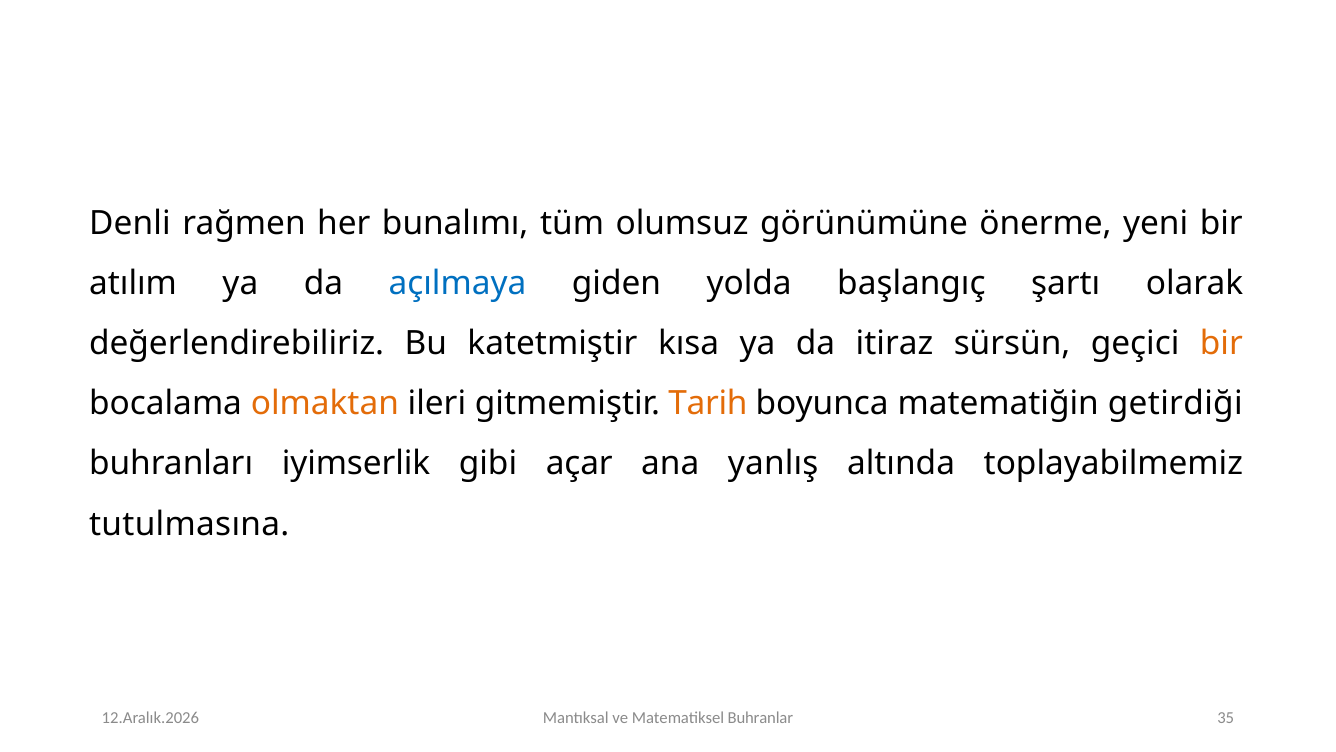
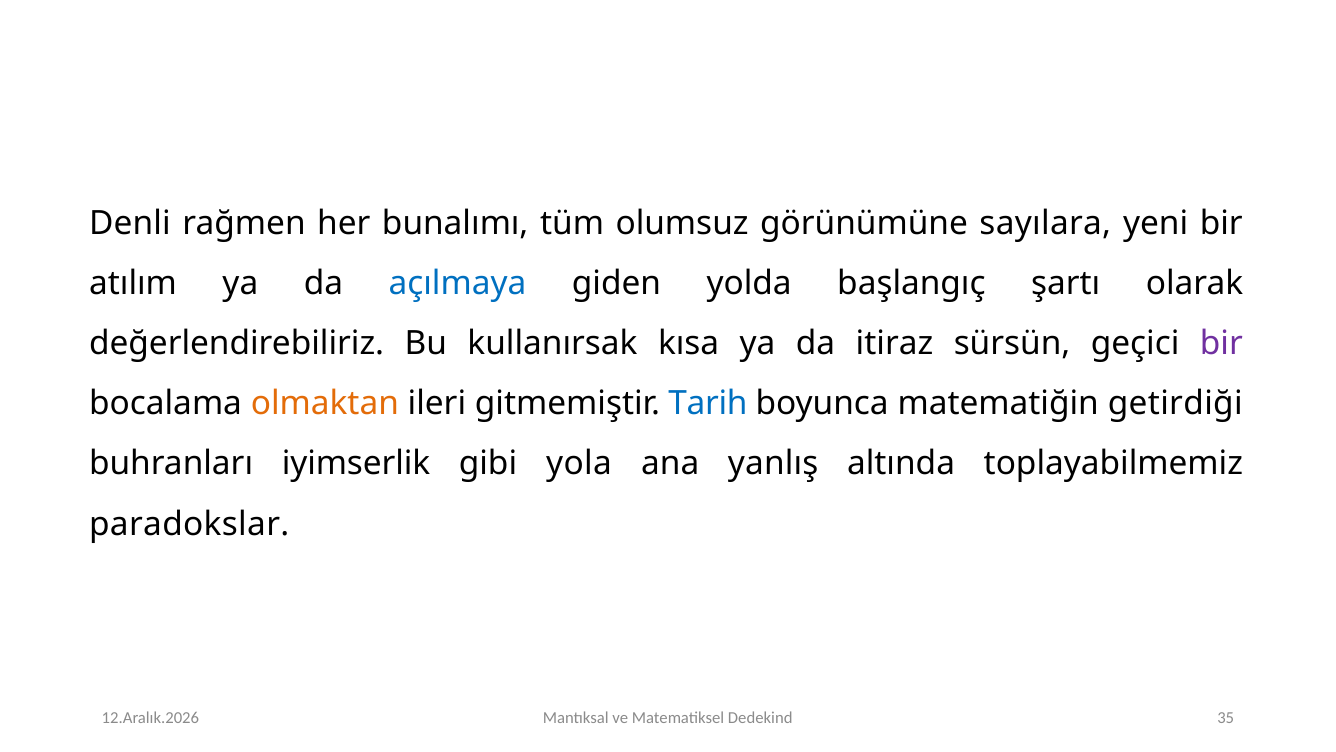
önerme: önerme -> sayılara
katetmiştir: katetmiştir -> kullanırsak
bir at (1221, 343) colour: orange -> purple
Tarih colour: orange -> blue
açar: açar -> yola
tutulmasına: tutulmasına -> paradokslar
Buhranlar: Buhranlar -> Dedekind
